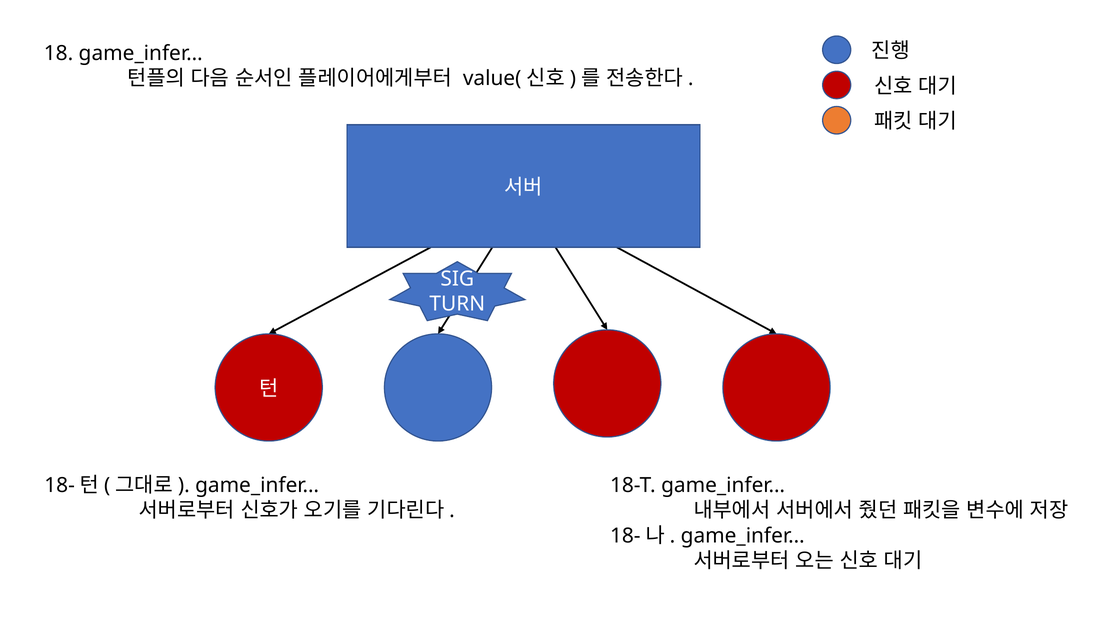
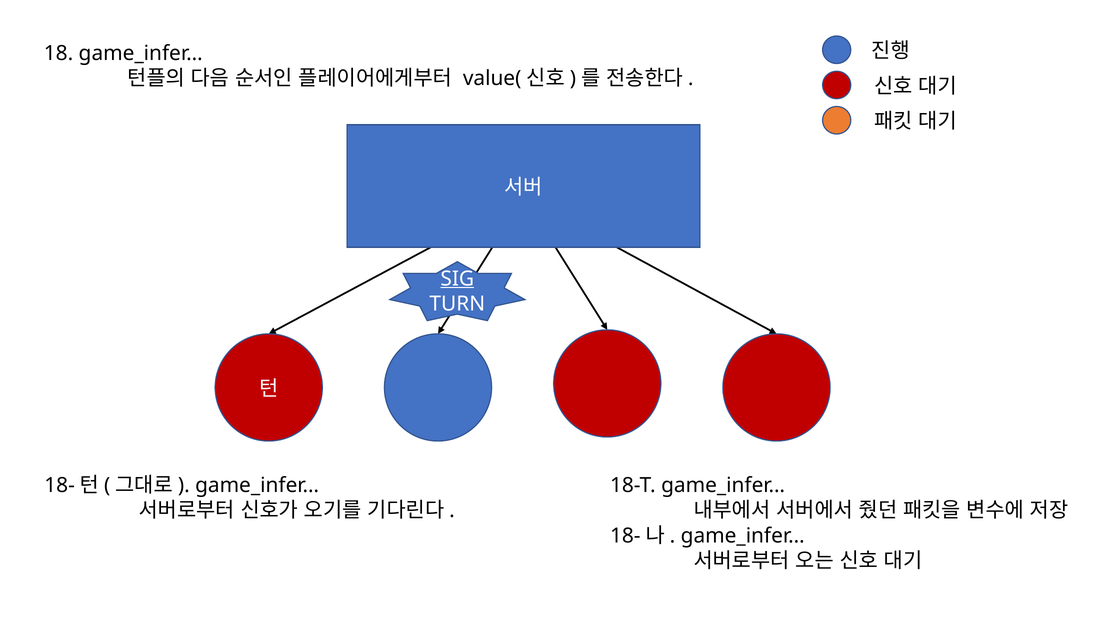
SIG underline: none -> present
